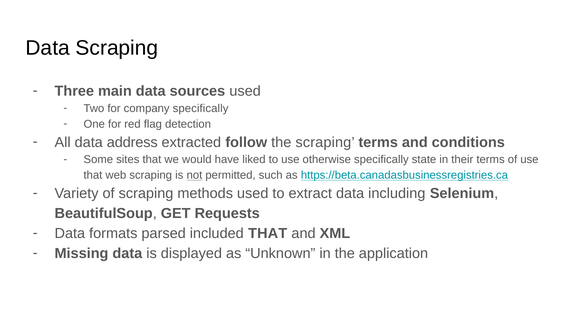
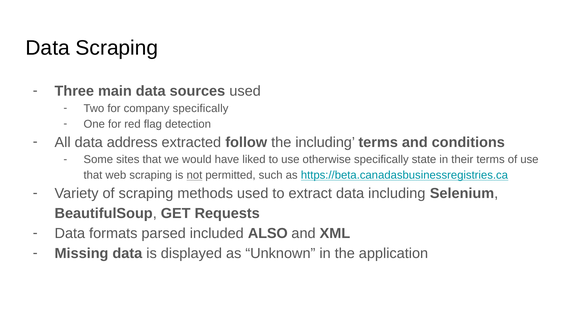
the scraping: scraping -> including
included THAT: THAT -> ALSO
